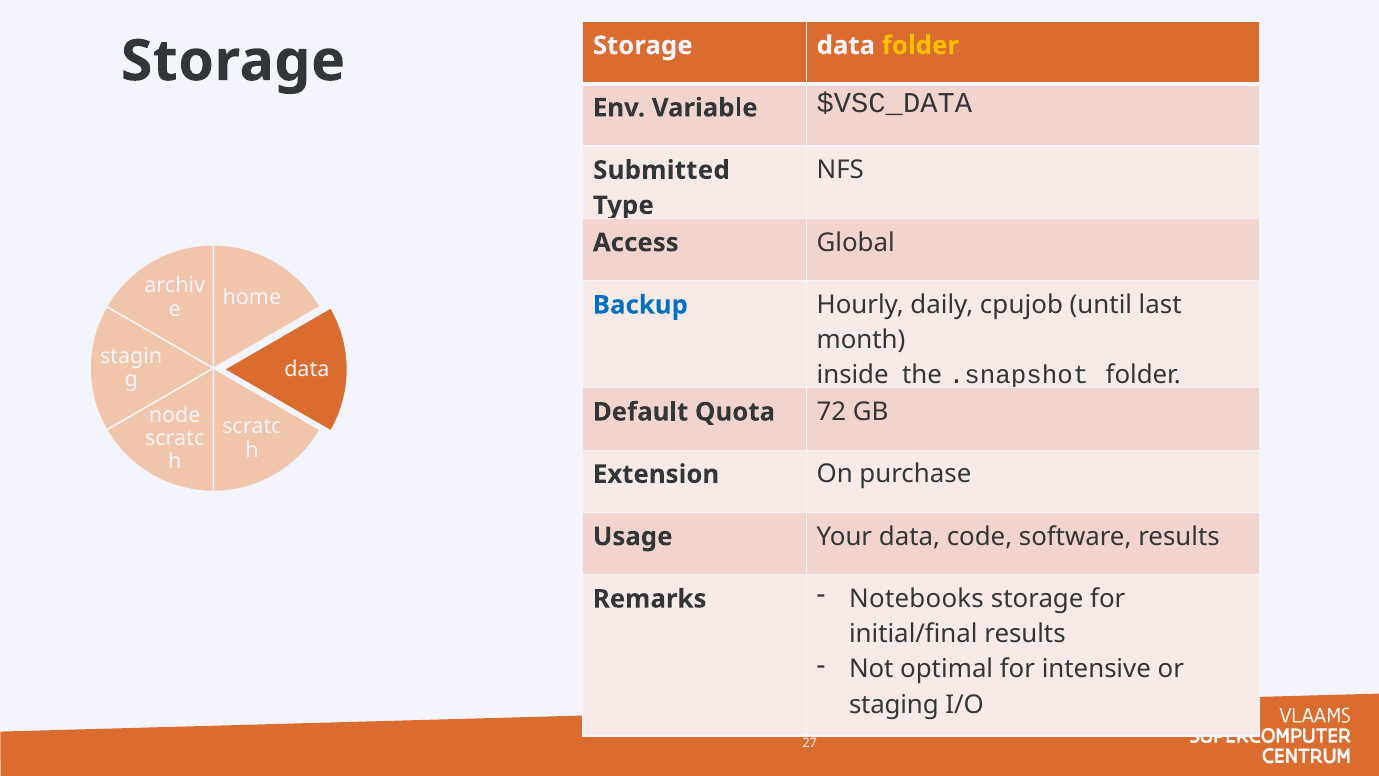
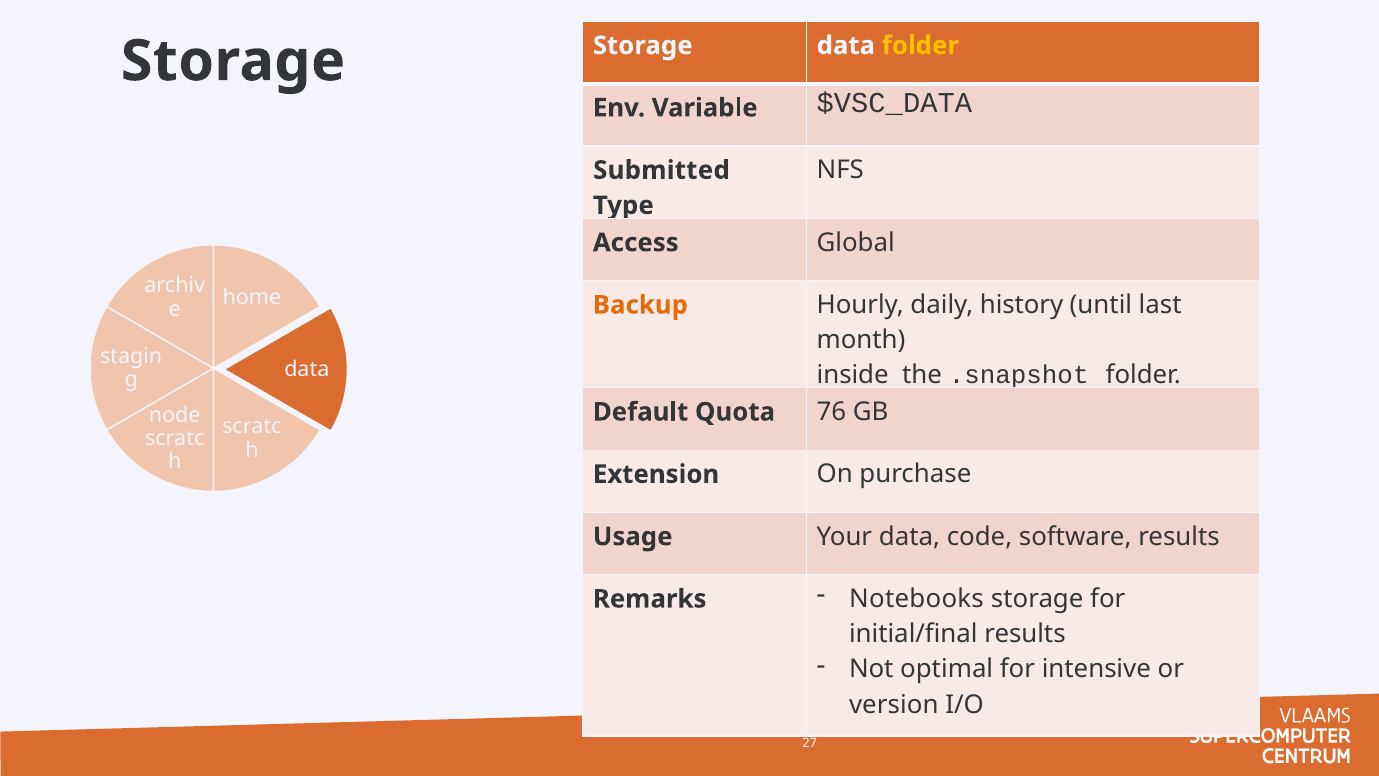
Backup colour: blue -> orange
cpujob: cpujob -> history
72: 72 -> 76
staging: staging -> version
